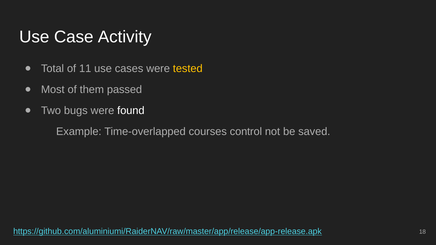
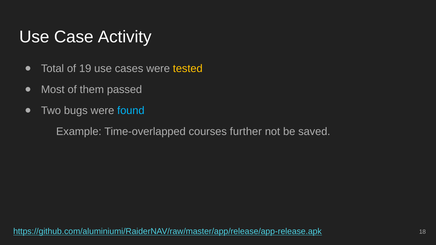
11: 11 -> 19
found colour: white -> light blue
control: control -> further
